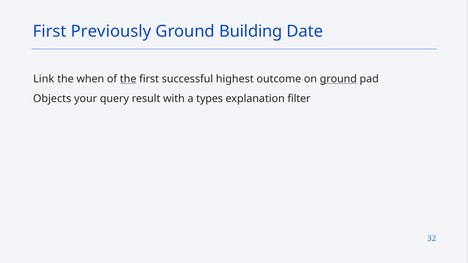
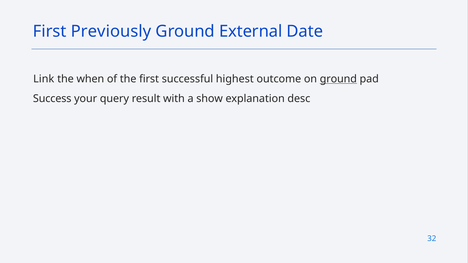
Building: Building -> External
the at (128, 79) underline: present -> none
Objects: Objects -> Success
types: types -> show
filter: filter -> desc
